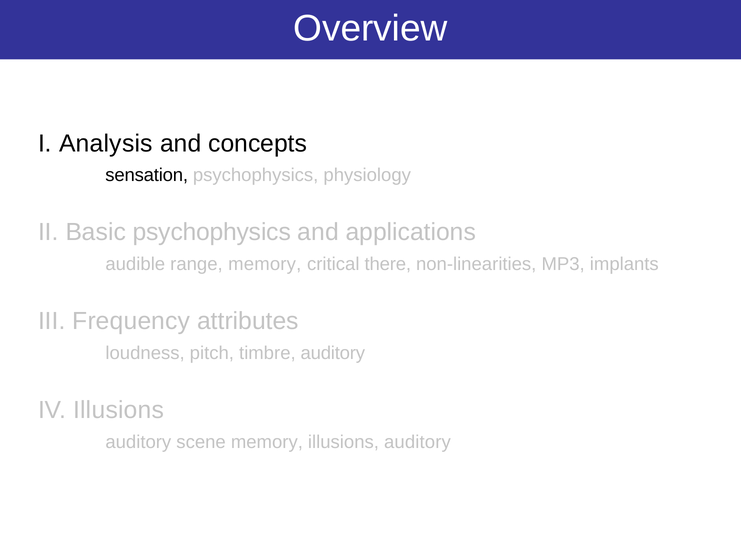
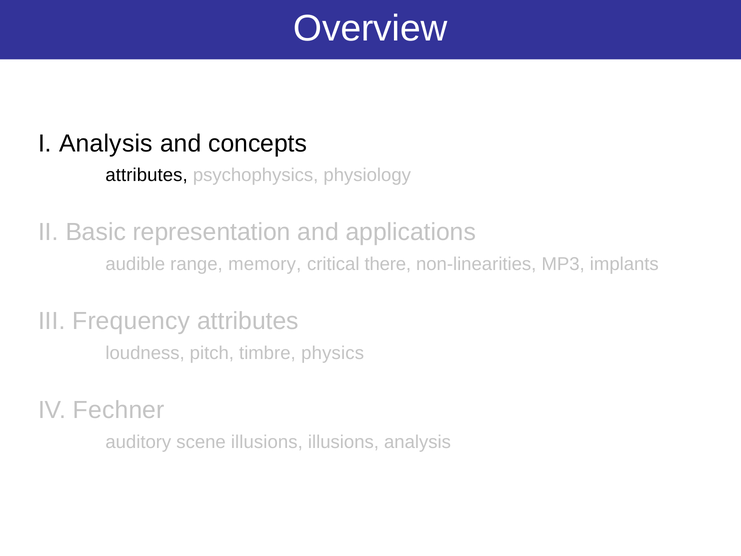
sensation at (147, 175): sensation -> attributes
Basic psychophysics: psychophysics -> representation
timbre auditory: auditory -> physics
IV Illusions: Illusions -> Fechner
scene memory: memory -> illusions
auditory at (417, 442): auditory -> analysis
